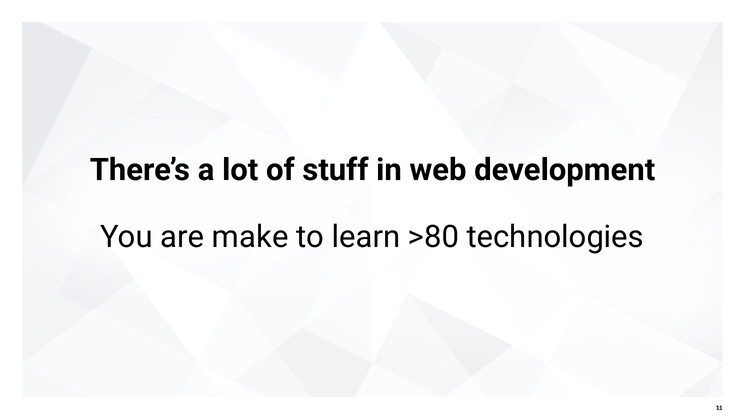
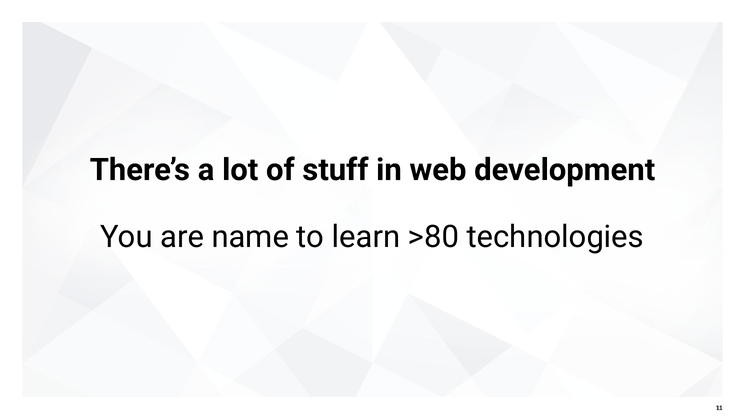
make: make -> name
